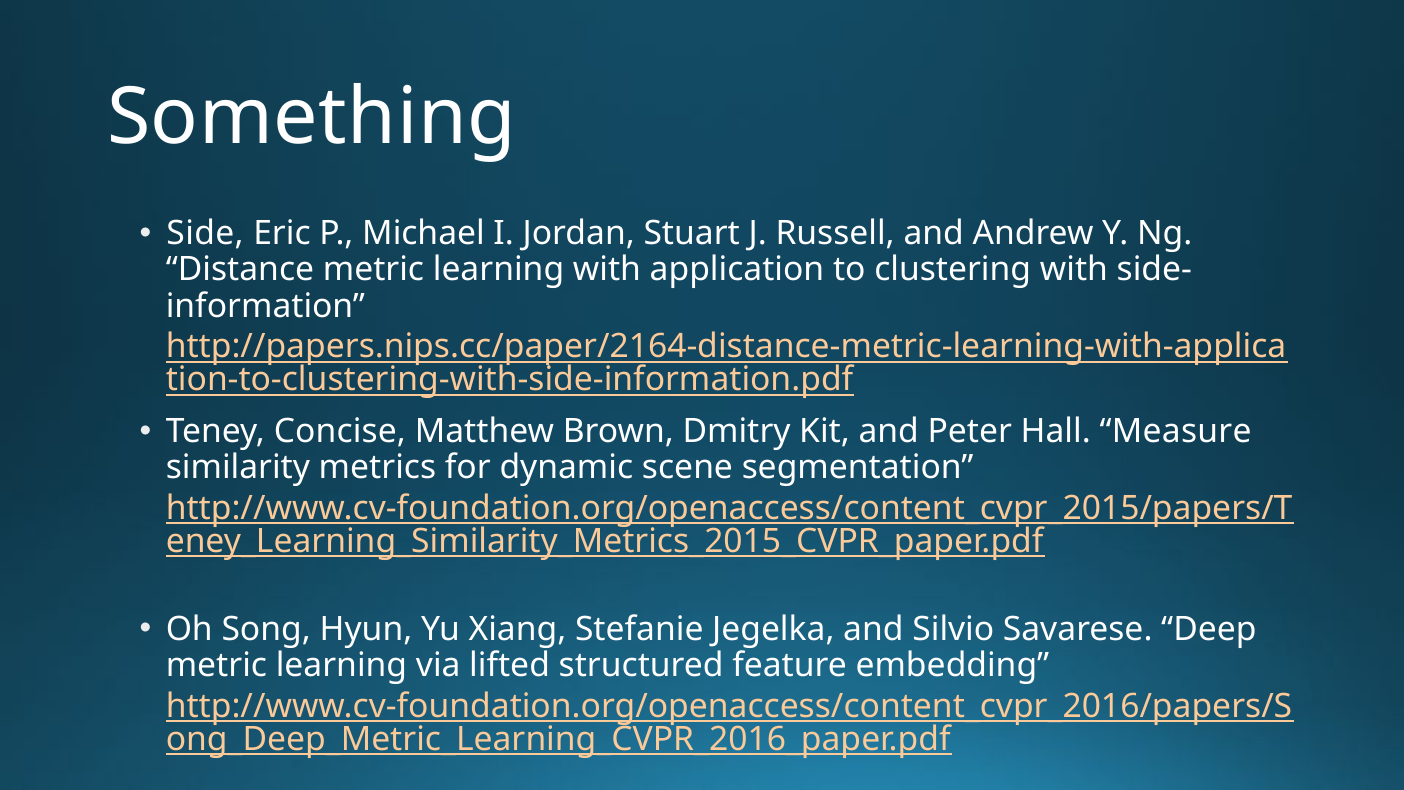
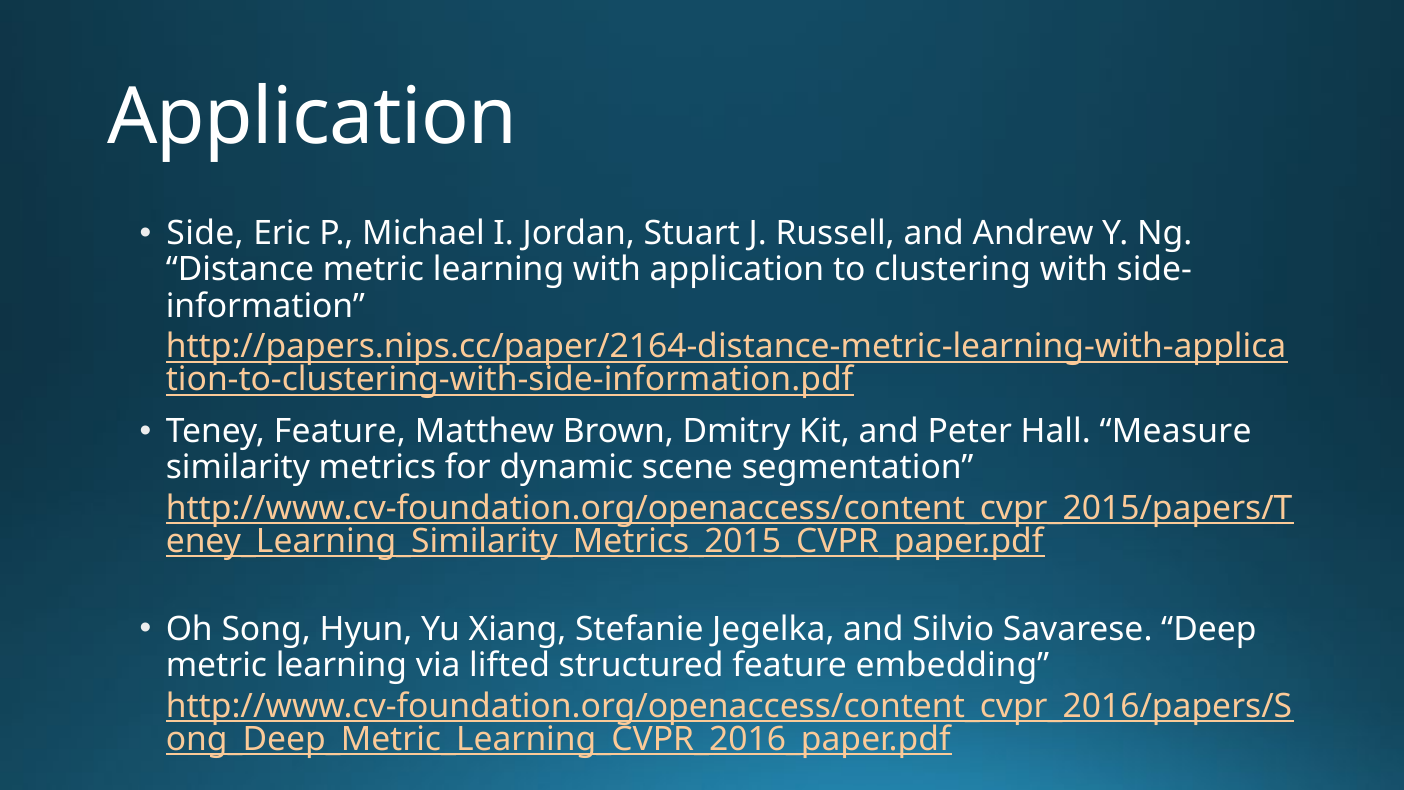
Something at (312, 118): Something -> Application
Teney Concise: Concise -> Feature
